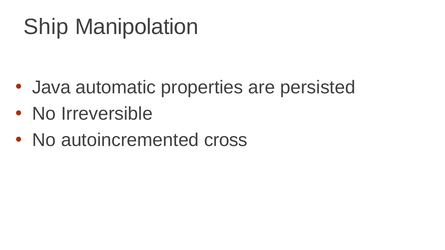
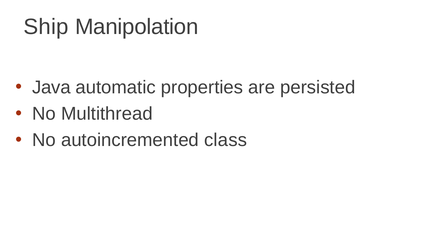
Irreversible: Irreversible -> Multithread
cross: cross -> class
